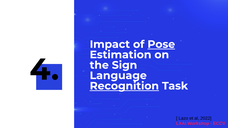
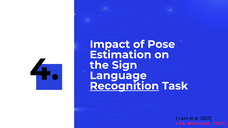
Pose underline: present -> none
